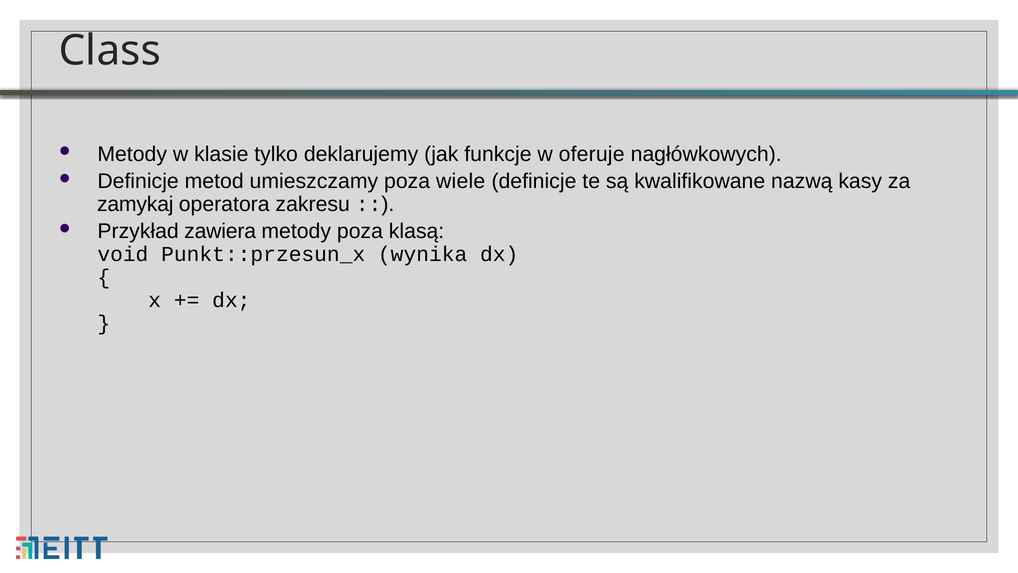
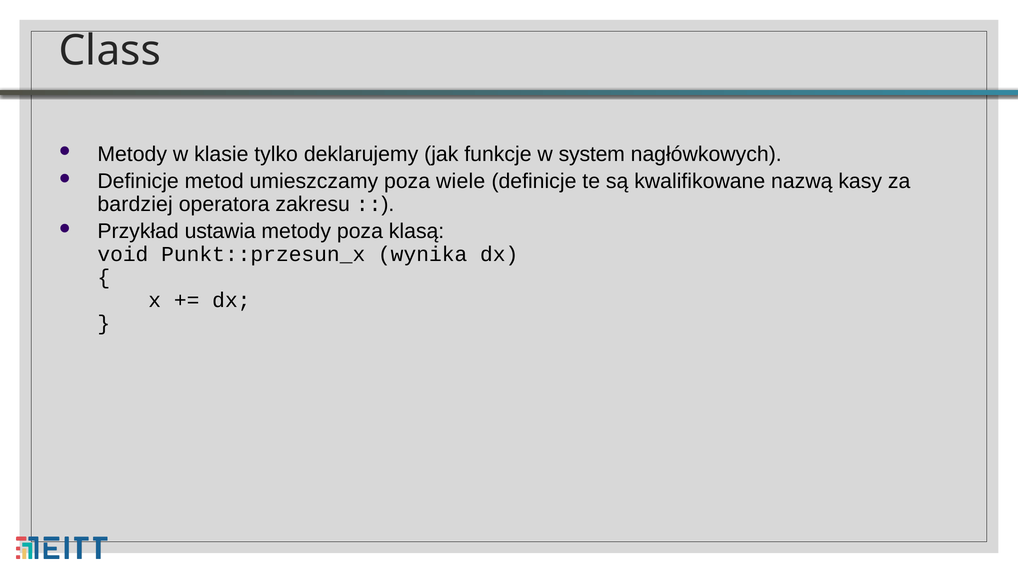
oferuje: oferuje -> system
zamykaj: zamykaj -> bardziej
zawiera: zawiera -> ustawia
